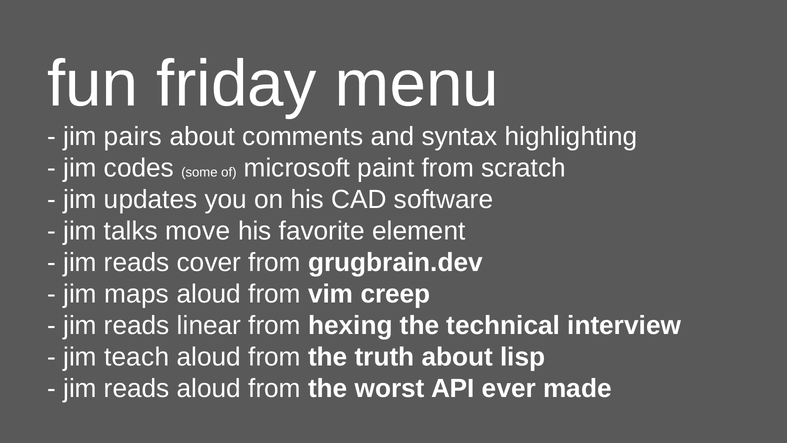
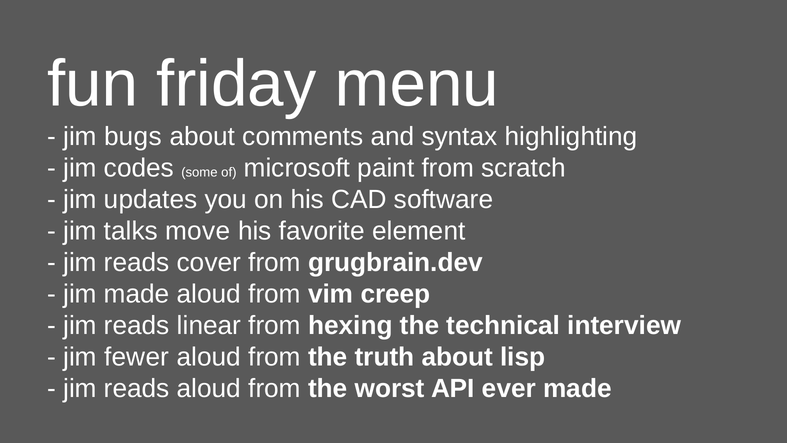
pairs: pairs -> bugs
jim maps: maps -> made
teach: teach -> fewer
